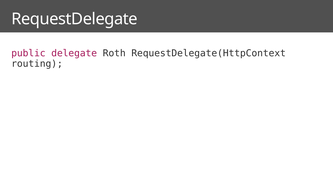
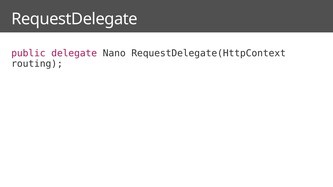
Roth: Roth -> Nano
